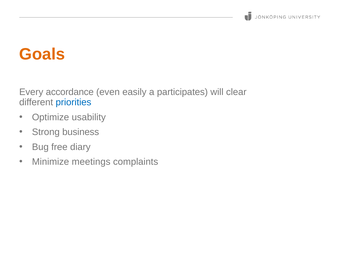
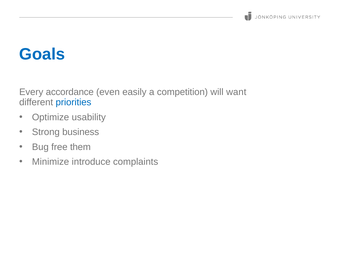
Goals colour: orange -> blue
participates: participates -> competition
clear: clear -> want
diary: diary -> them
meetings: meetings -> introduce
